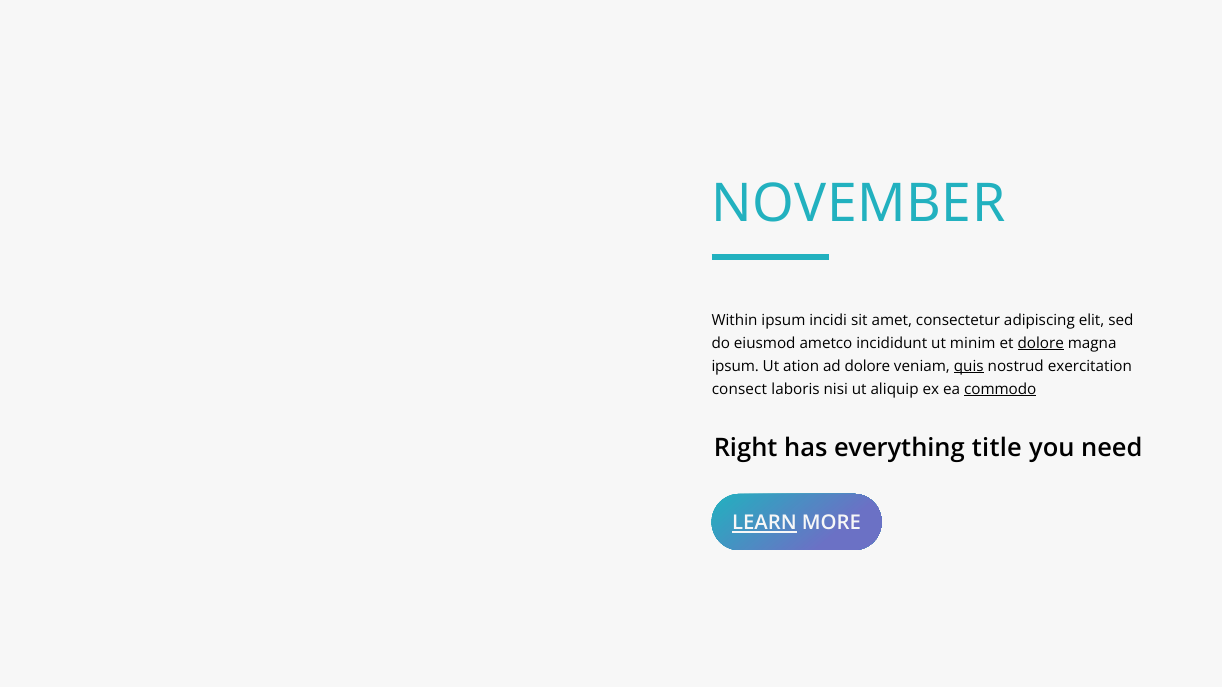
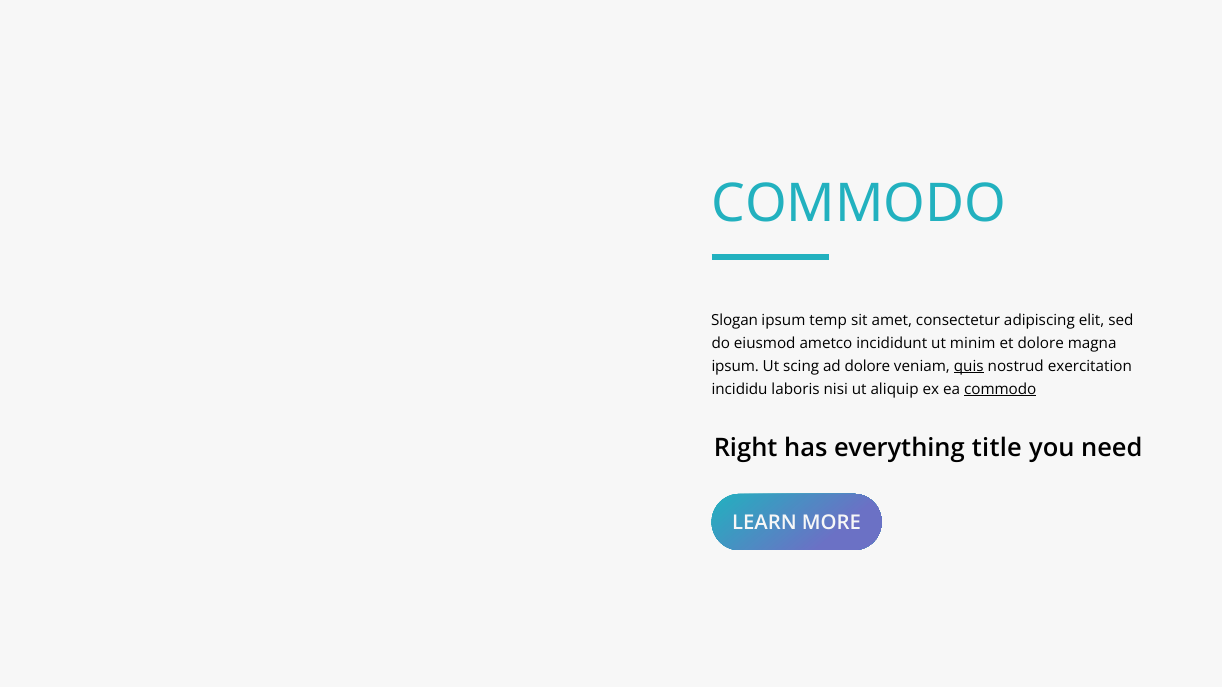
NOVEMBER at (858, 204): NOVEMBER -> COMMODO
Within: Within -> Slogan
incidi: incidi -> temp
dolore at (1041, 343) underline: present -> none
ation: ation -> scing
consect: consect -> incididu
LEARN underline: present -> none
